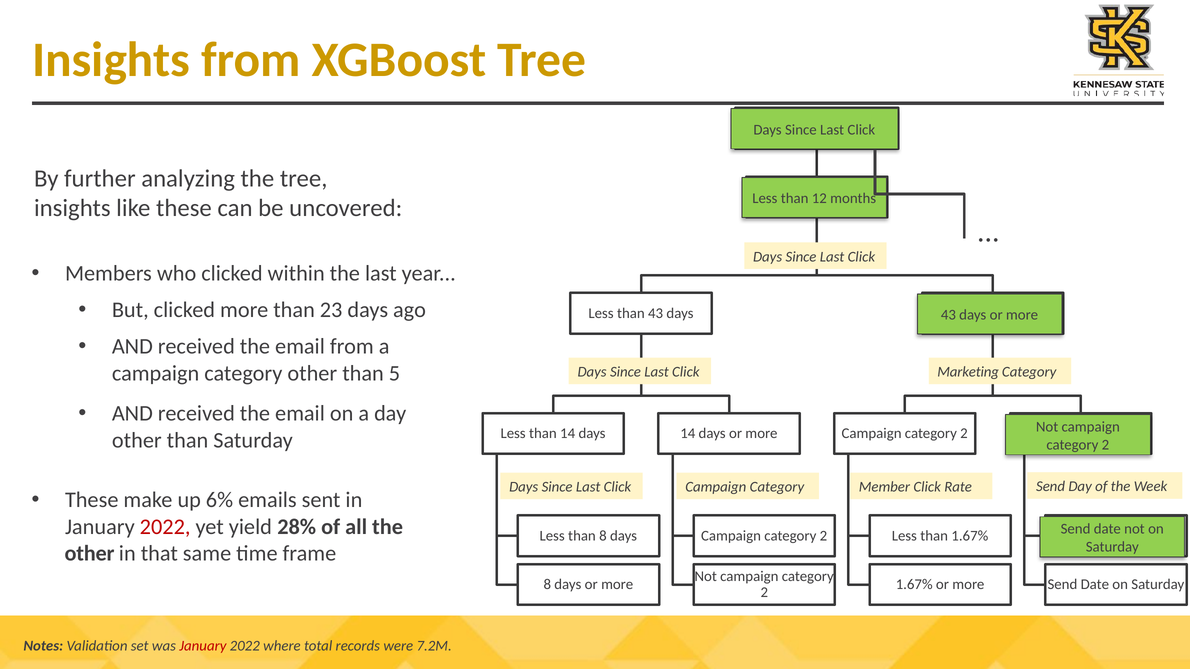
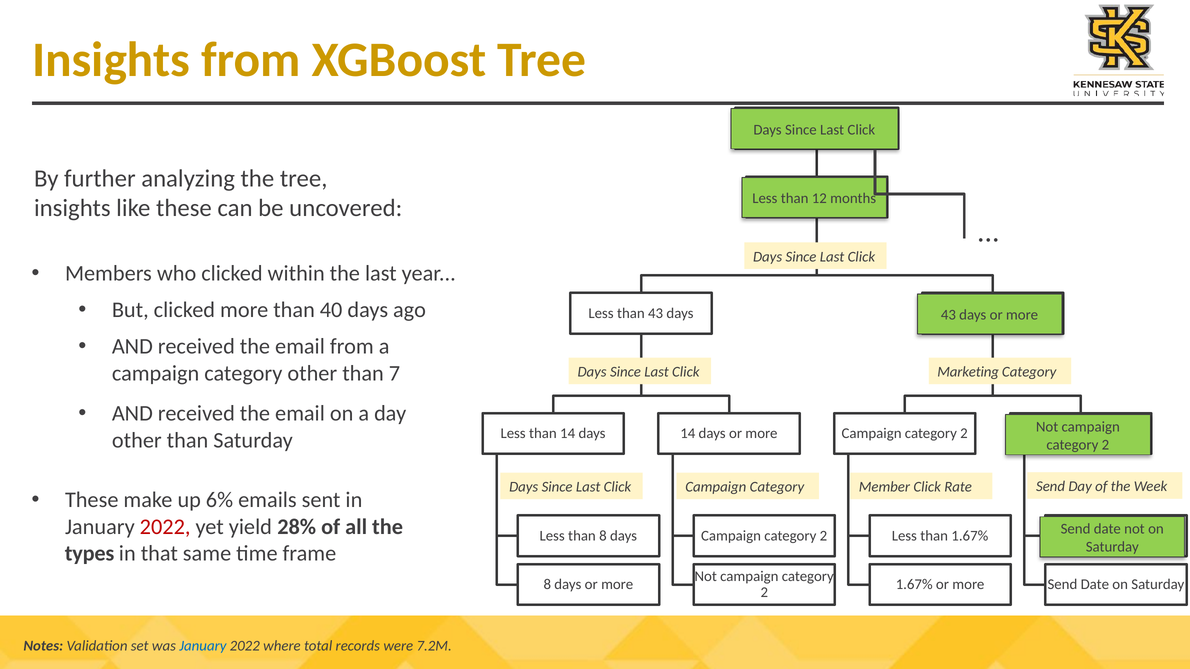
23: 23 -> 40
5: 5 -> 7
other at (90, 554): other -> types
January at (203, 646) colour: red -> blue
